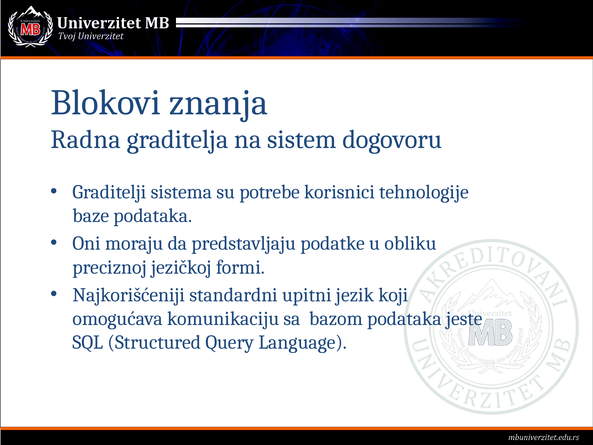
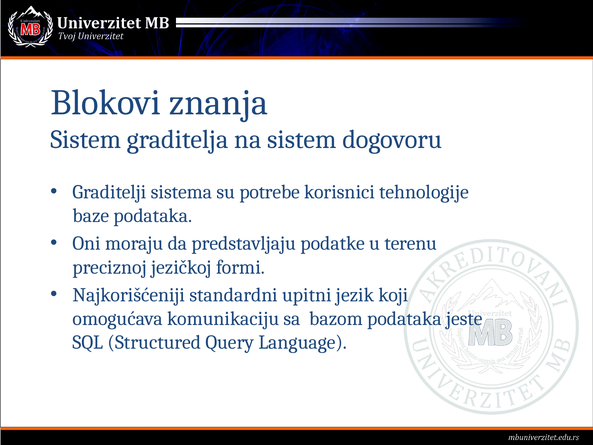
Radna at (86, 140): Radna -> Sistem
obliku: obliku -> terenu
